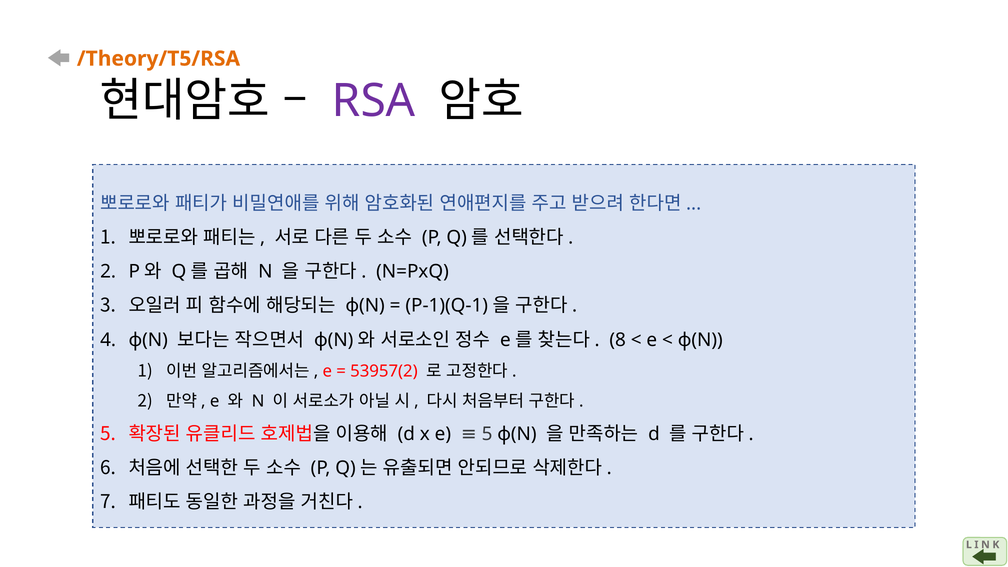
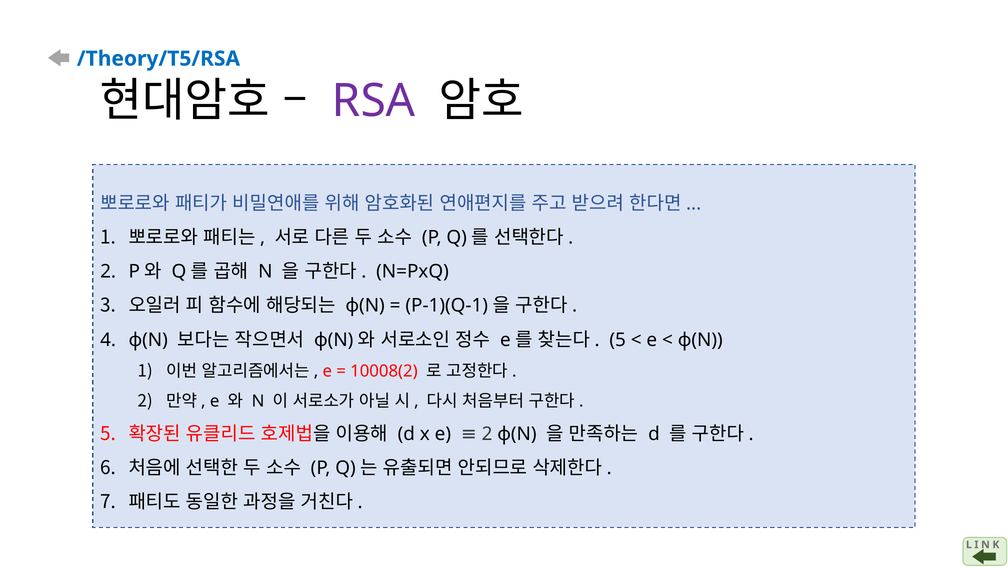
/Theory/T5/RSA colour: orange -> blue
8 at (618, 340): 8 -> 5
53957(2: 53957(2 -> 10008(2
e 5: 5 -> 2
